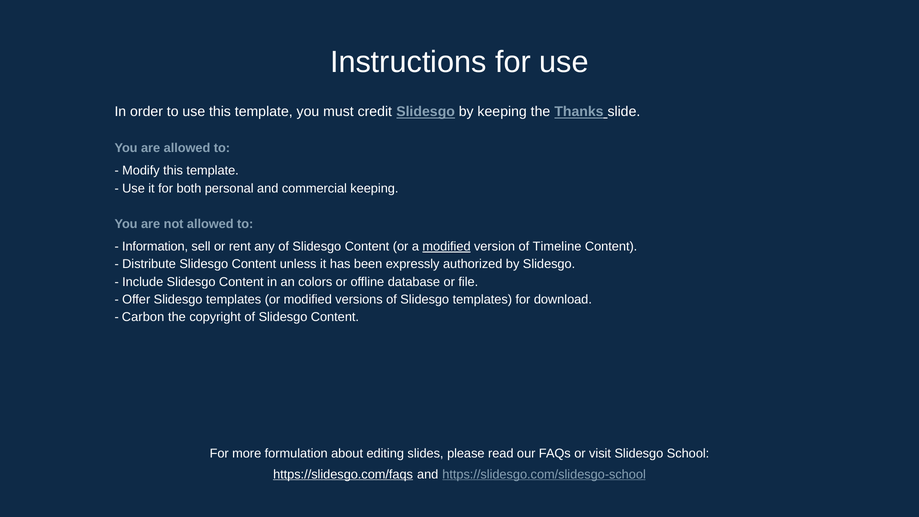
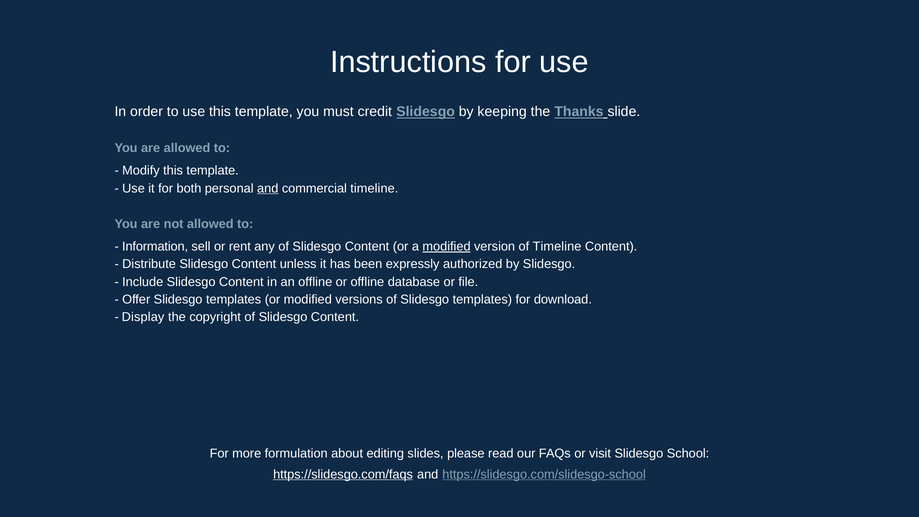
and at (268, 188) underline: none -> present
commercial keeping: keeping -> timeline
an colors: colors -> offline
Carbon: Carbon -> Display
